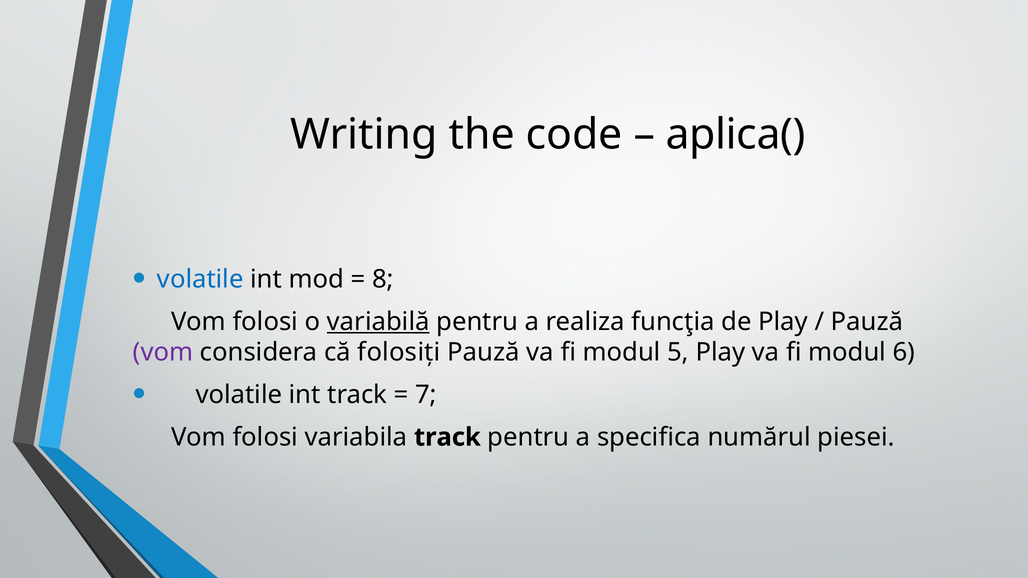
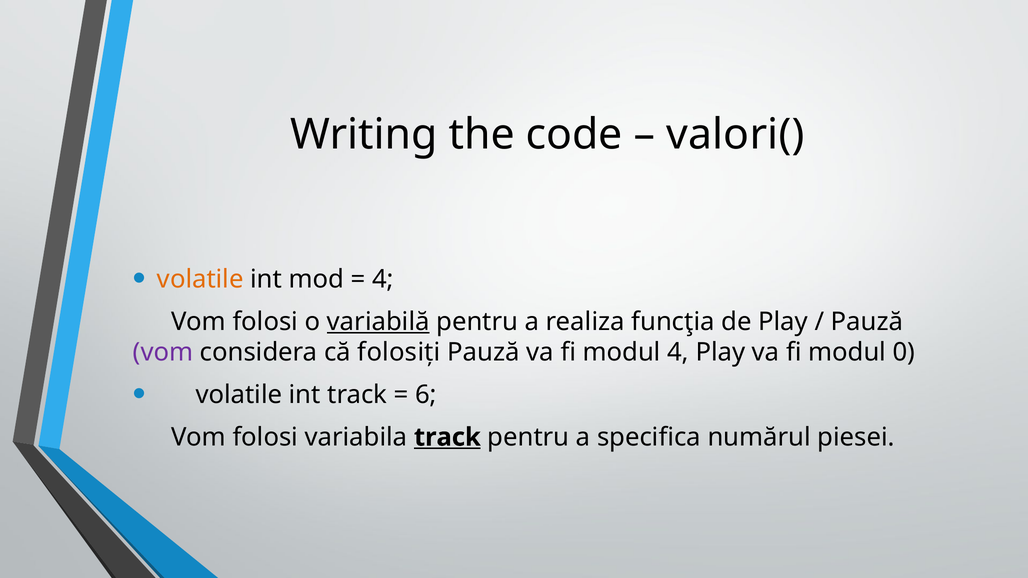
aplica(: aplica( -> valori(
volatile at (200, 279) colour: blue -> orange
8 at (383, 279): 8 -> 4
modul 5: 5 -> 4
6: 6 -> 0
7: 7 -> 6
track at (447, 437) underline: none -> present
